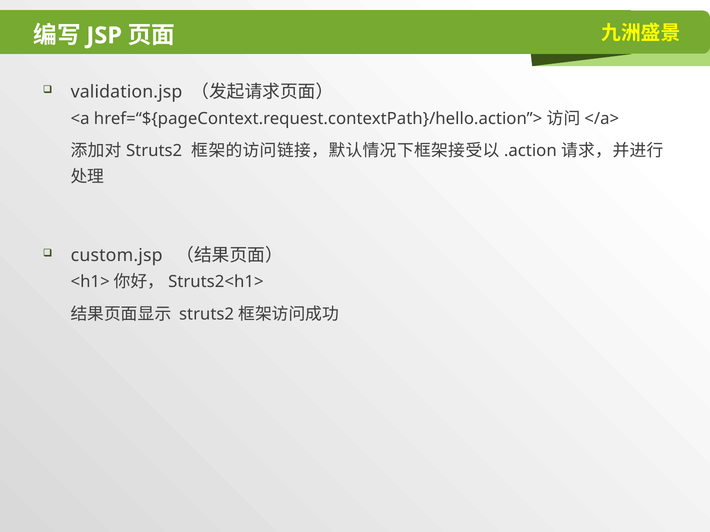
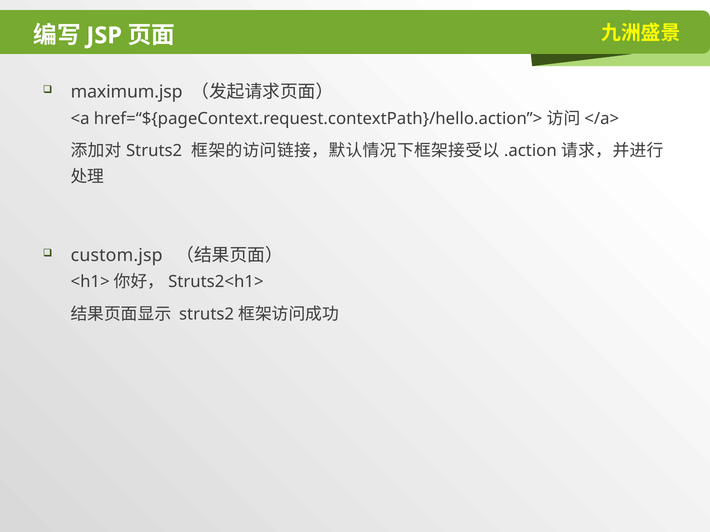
validation.jsp: validation.jsp -> maximum.jsp
